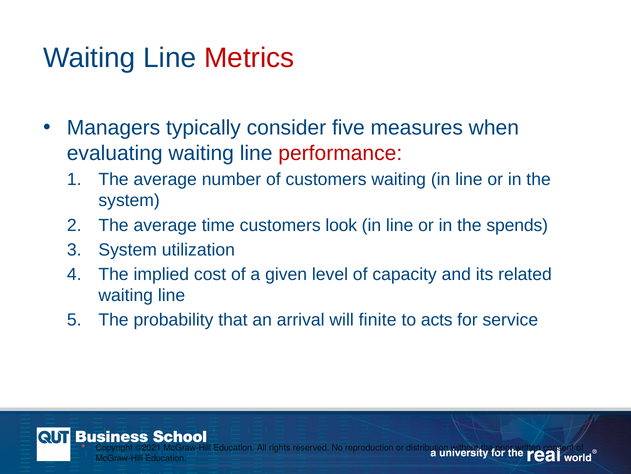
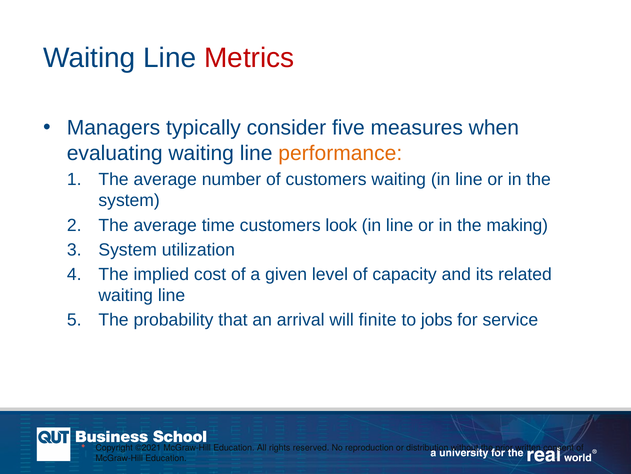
performance colour: red -> orange
spends: spends -> making
acts: acts -> jobs
